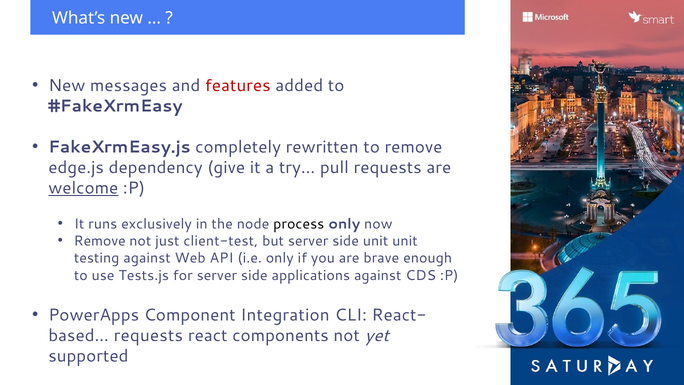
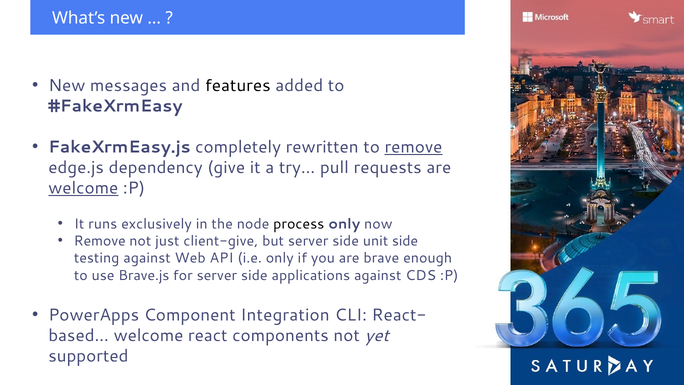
features colour: red -> black
remove at (413, 147) underline: none -> present
client-test: client-test -> client-give
unit unit: unit -> side
Tests.js: Tests.js -> Brave.js
requests at (148, 335): requests -> welcome
